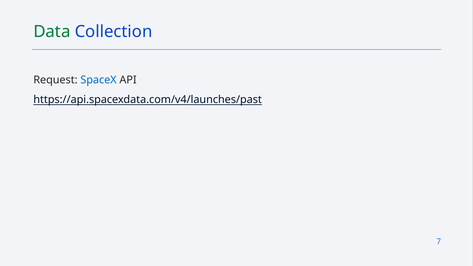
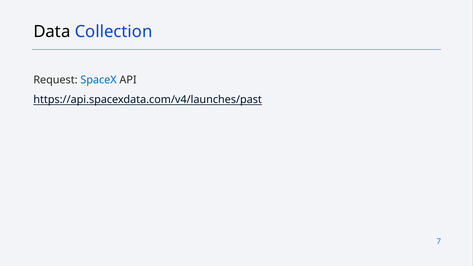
Data colour: green -> black
